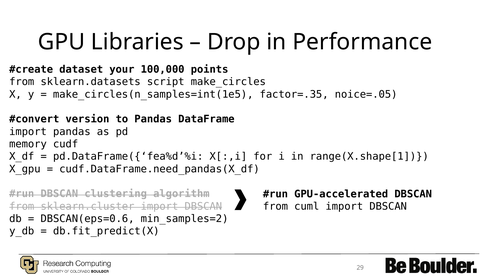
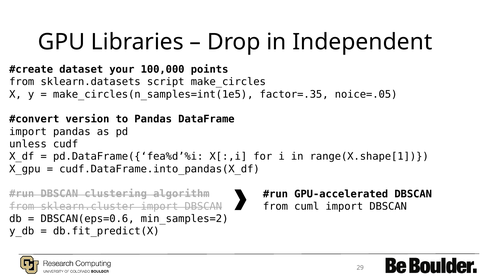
Performance: Performance -> Independent
memory: memory -> unless
cudf.DataFrame.need_pandas(X_df: cudf.DataFrame.need_pandas(X_df -> cudf.DataFrame.into_pandas(X_df
